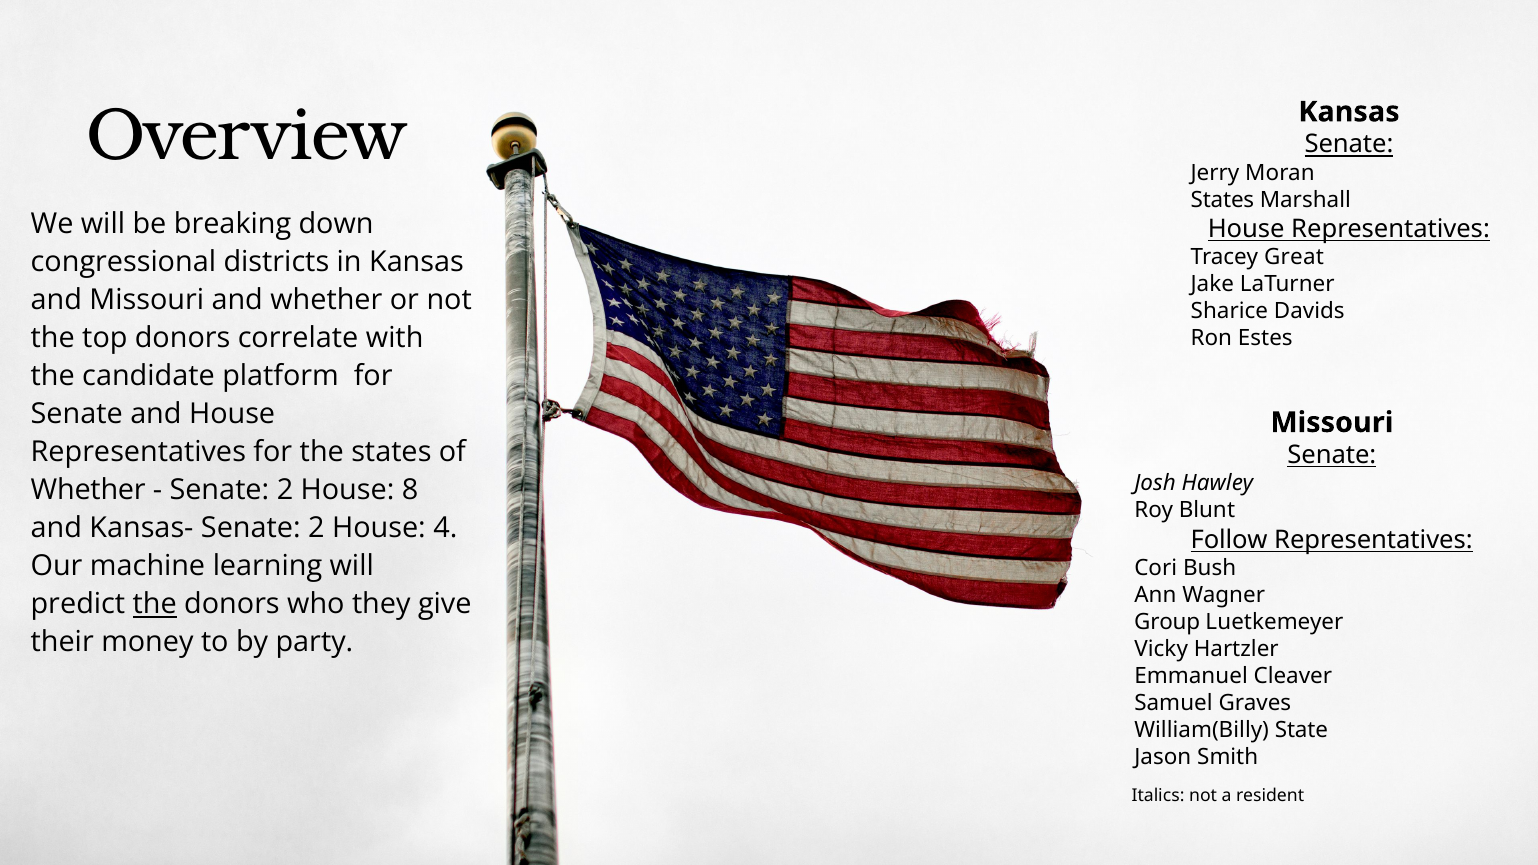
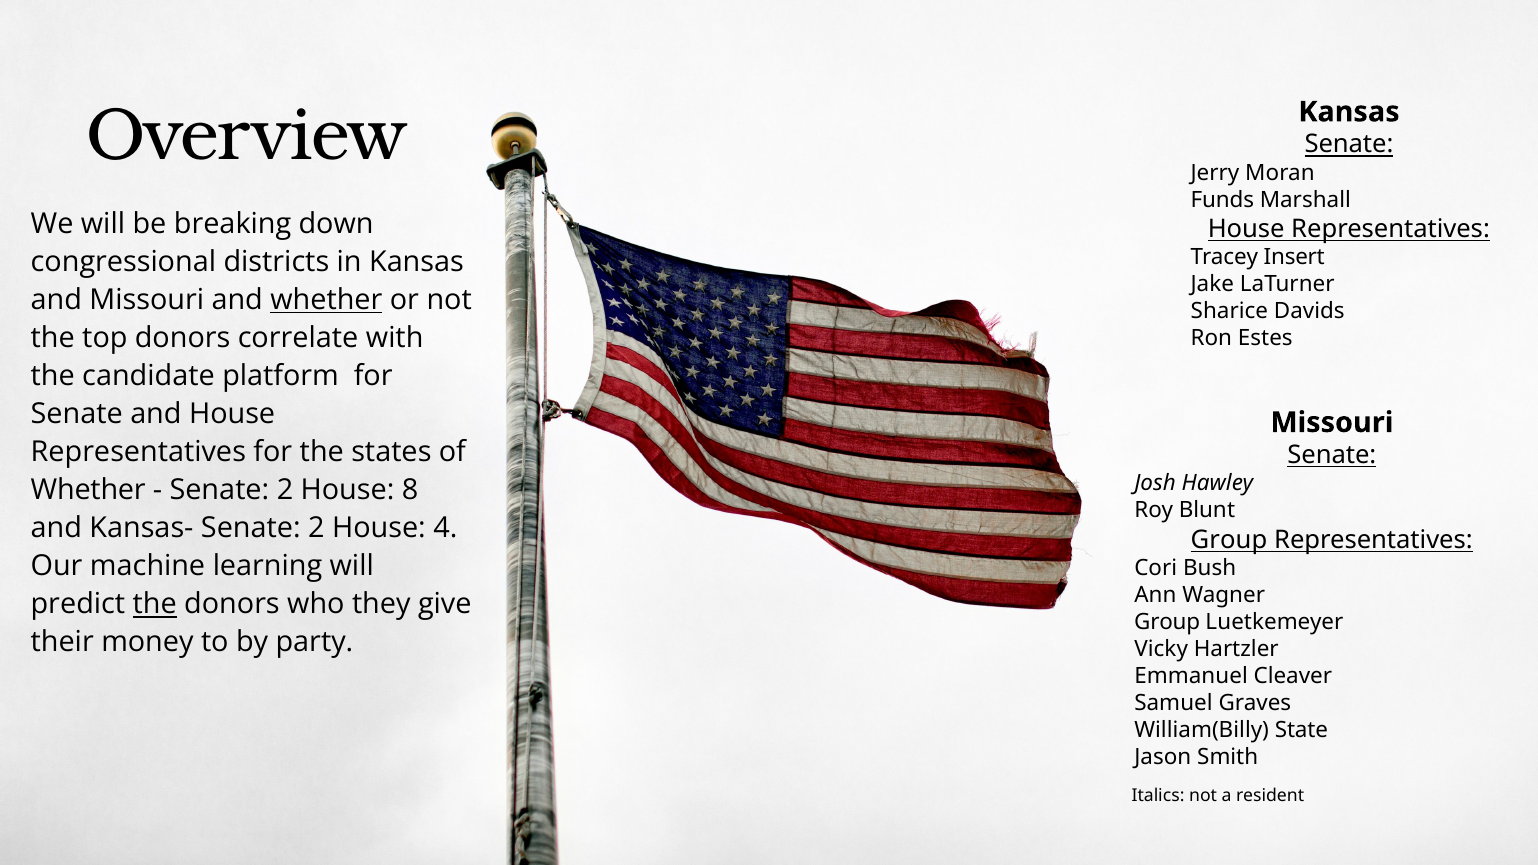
States at (1222, 200): States -> Funds
Great: Great -> Insert
whether at (326, 300) underline: none -> present
Follow at (1229, 540): Follow -> Group
